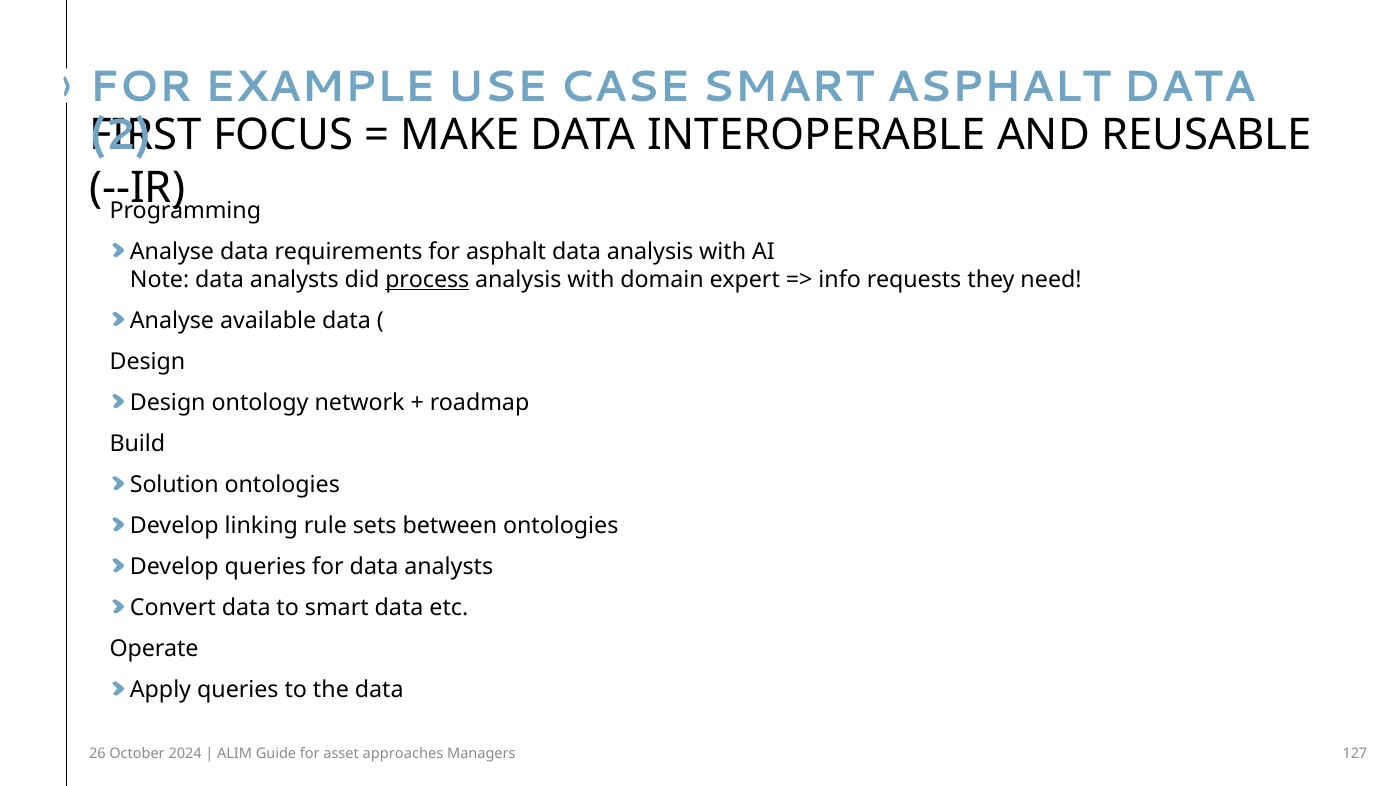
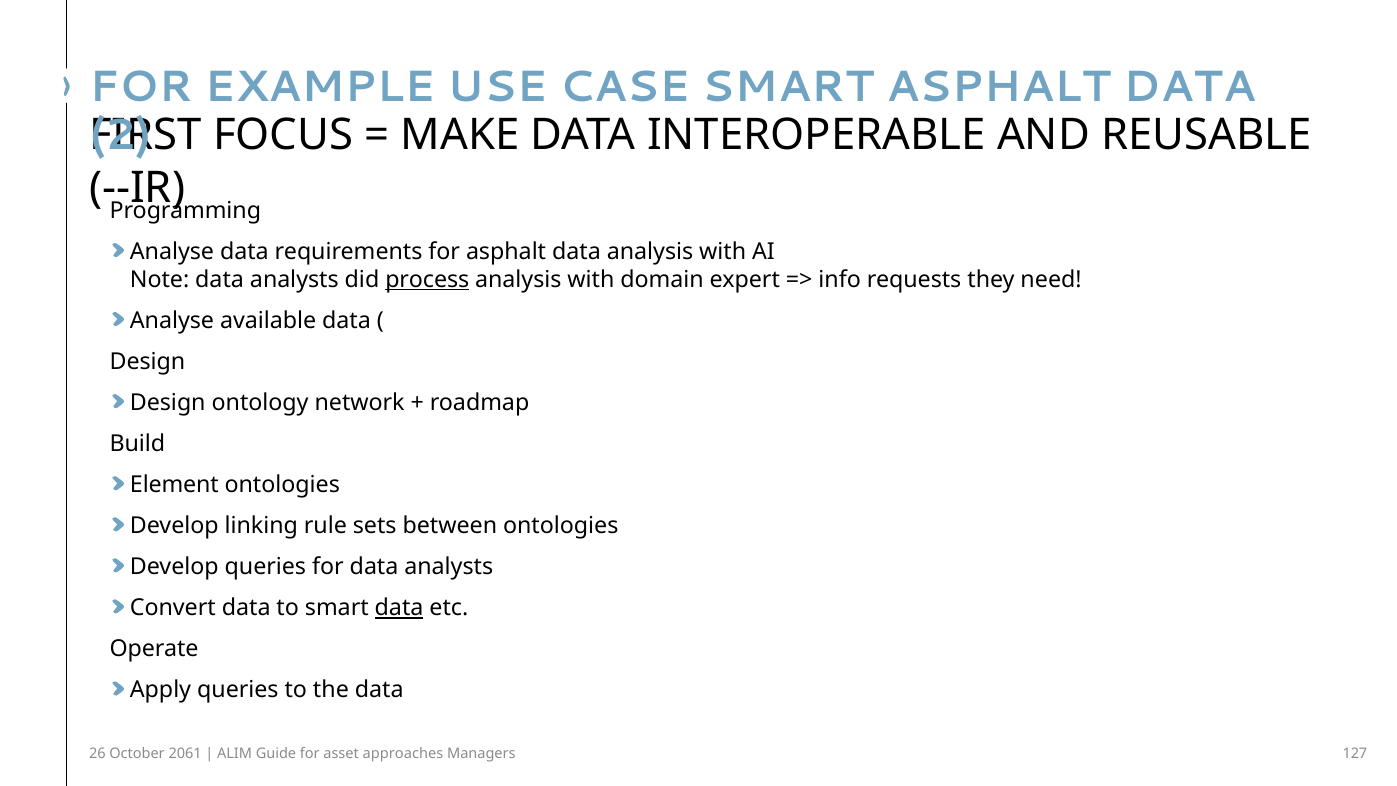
Solution: Solution -> Element
data at (399, 608) underline: none -> present
2024: 2024 -> 2061
